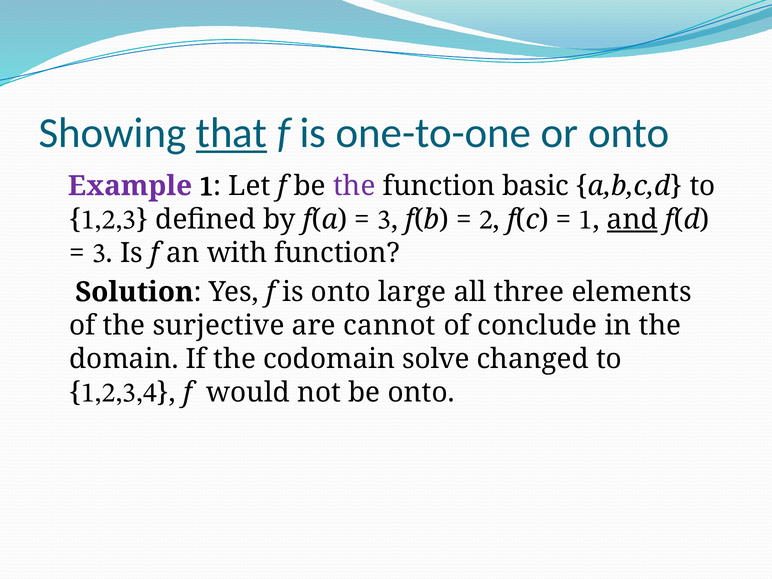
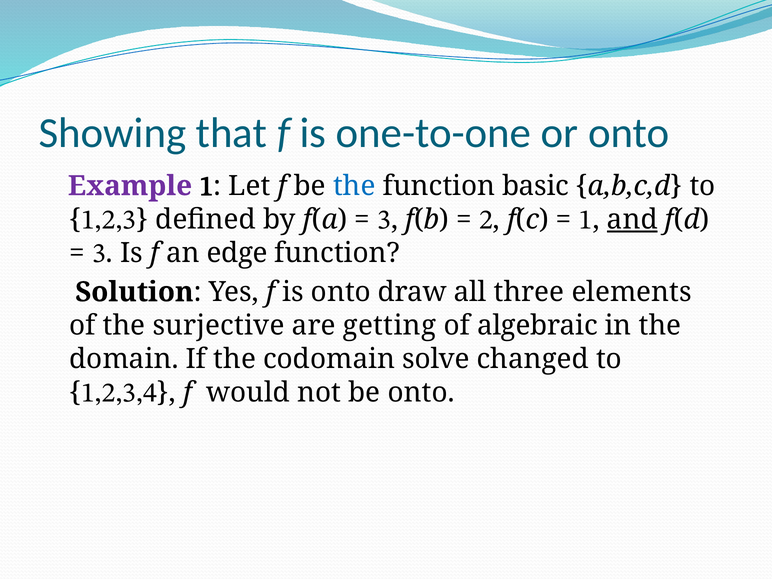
that underline: present -> none
the at (354, 186) colour: purple -> blue
with: with -> edge
large: large -> draw
cannot: cannot -> getting
conclude: conclude -> algebraic
